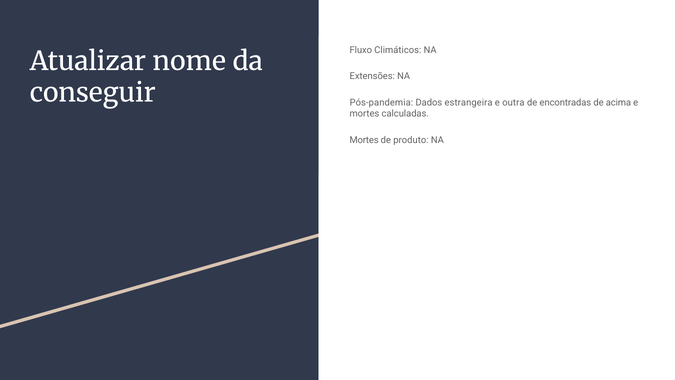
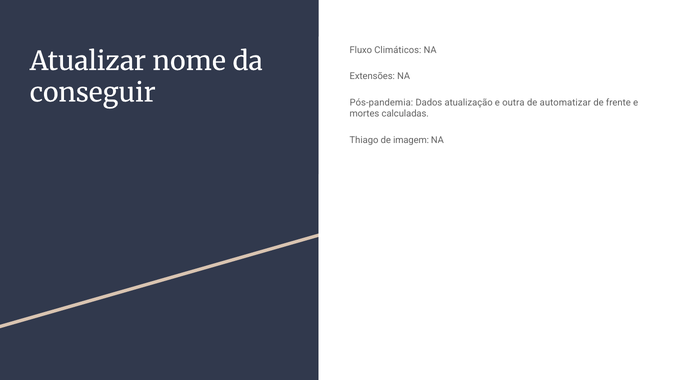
estrangeira: estrangeira -> atualização
encontradas: encontradas -> automatizar
acima: acima -> frente
Mortes at (364, 140): Mortes -> Thiago
produto: produto -> imagem
